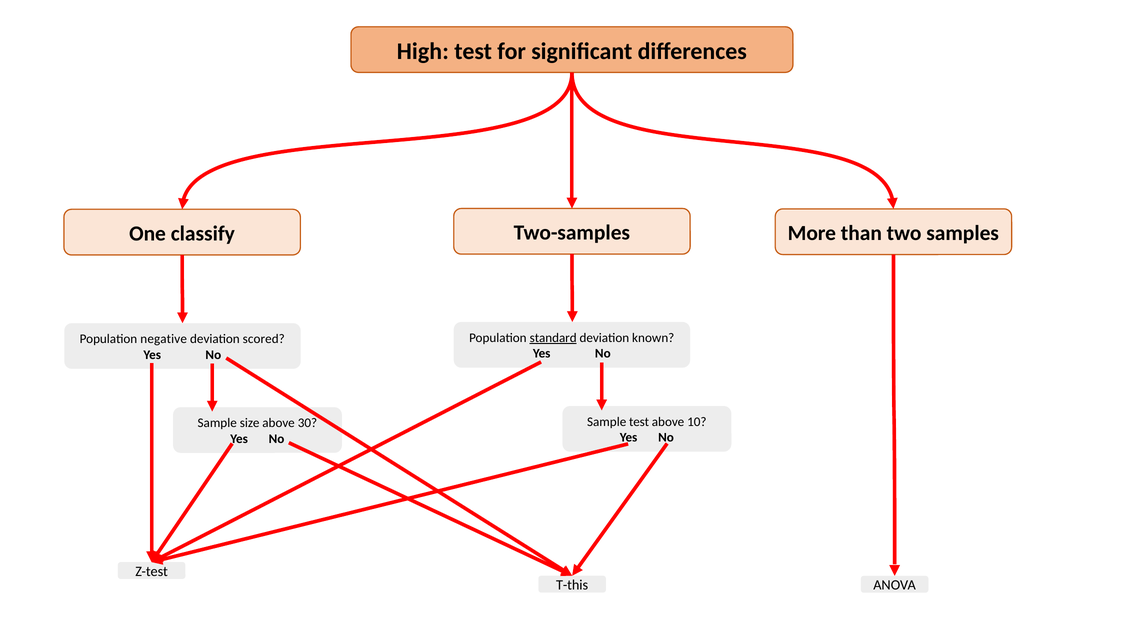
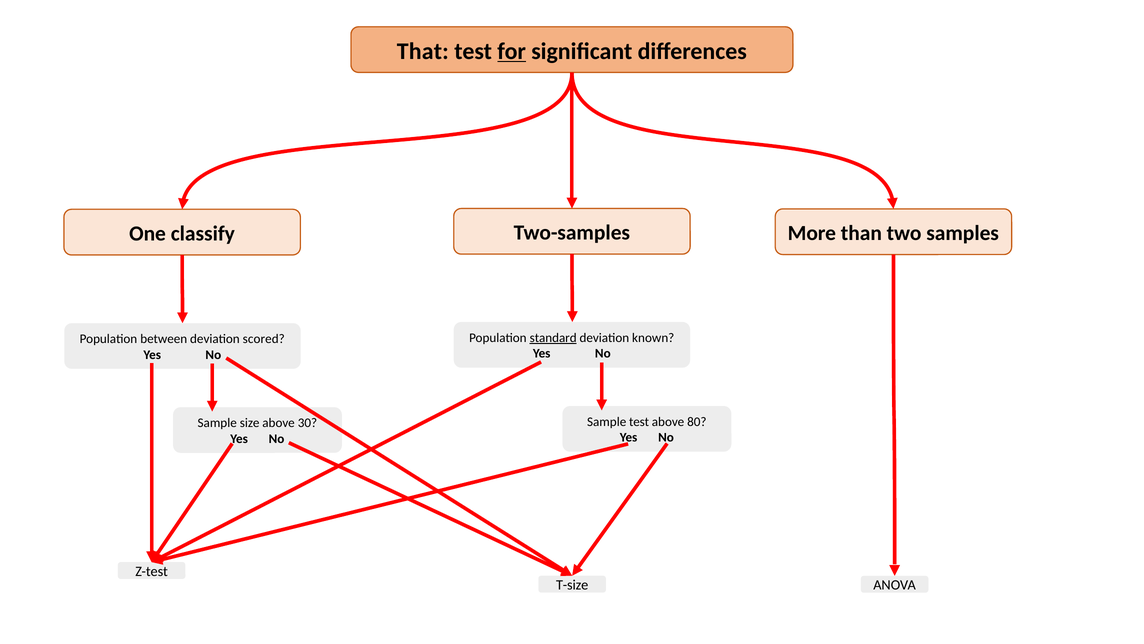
High: High -> That
for underline: none -> present
negative: negative -> between
10: 10 -> 80
T-this: T-this -> T-size
